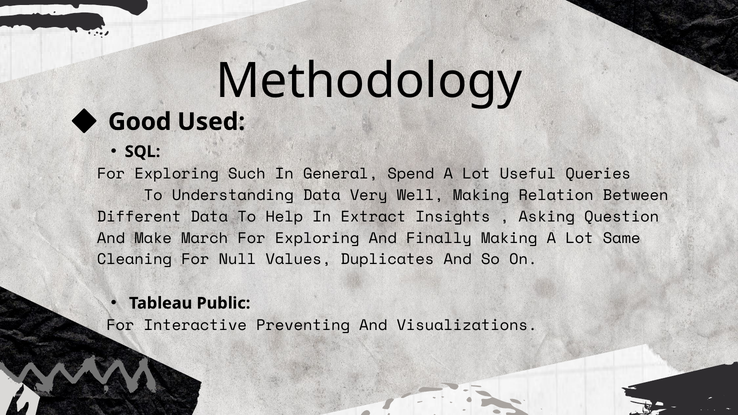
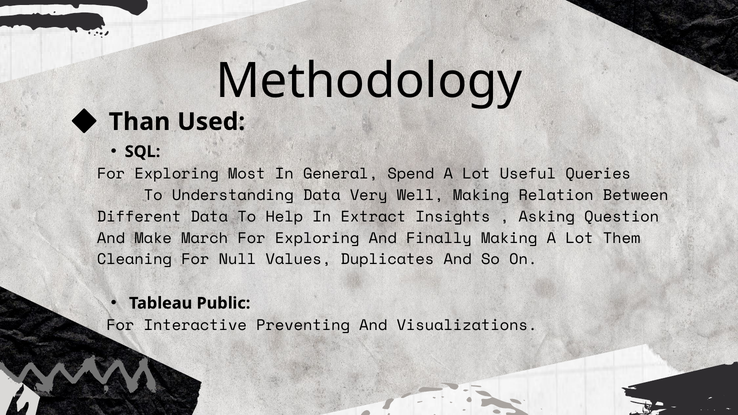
Good: Good -> Than
Such: Such -> Most
Same: Same -> Them
